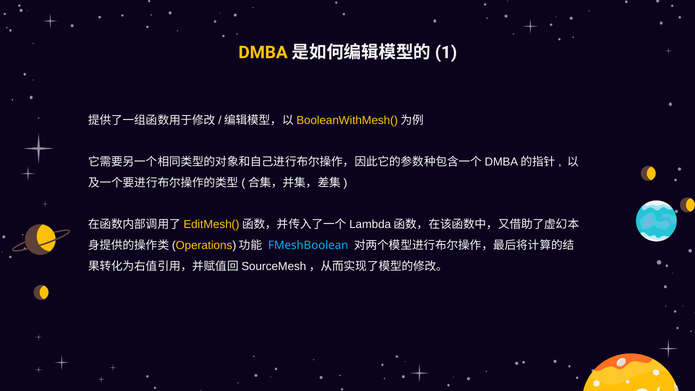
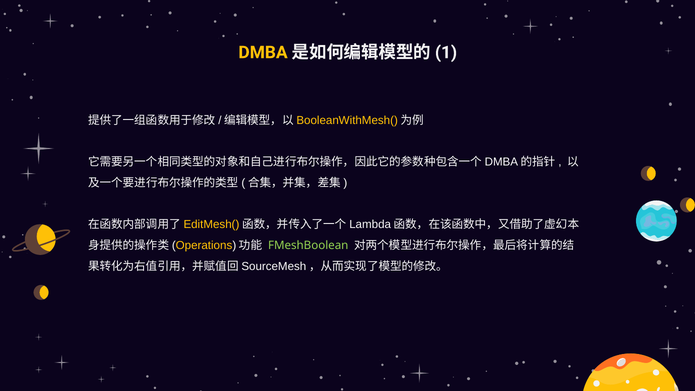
FMeshBoolean colour: light blue -> light green
